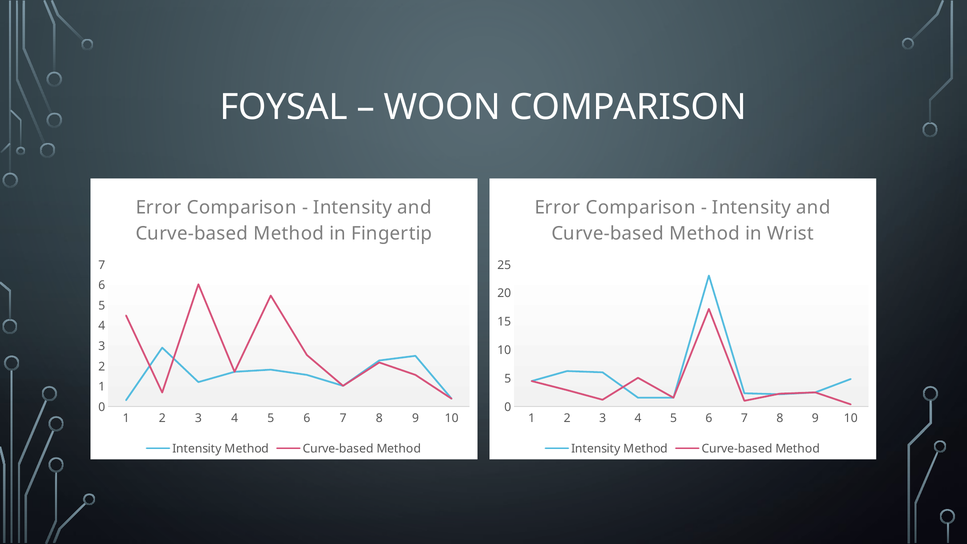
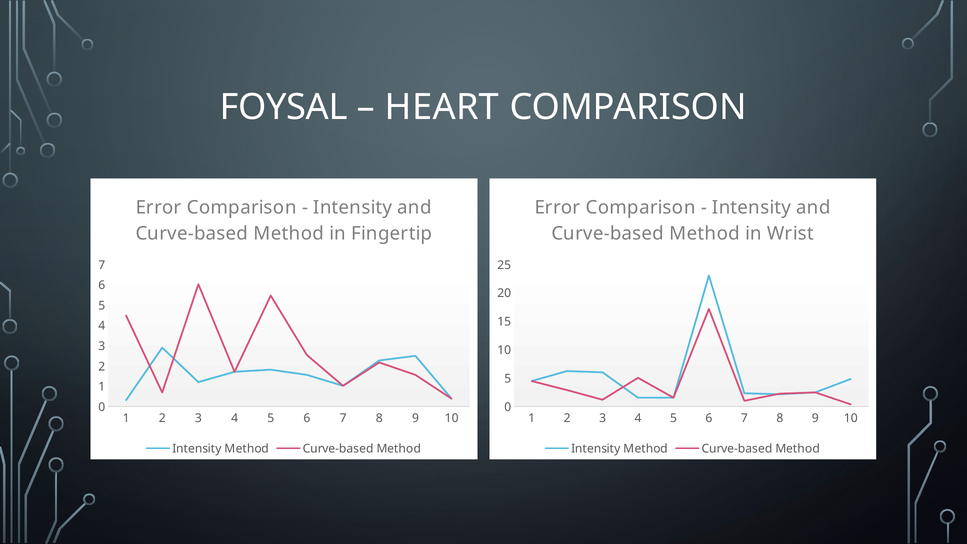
WOON: WOON -> HEART
